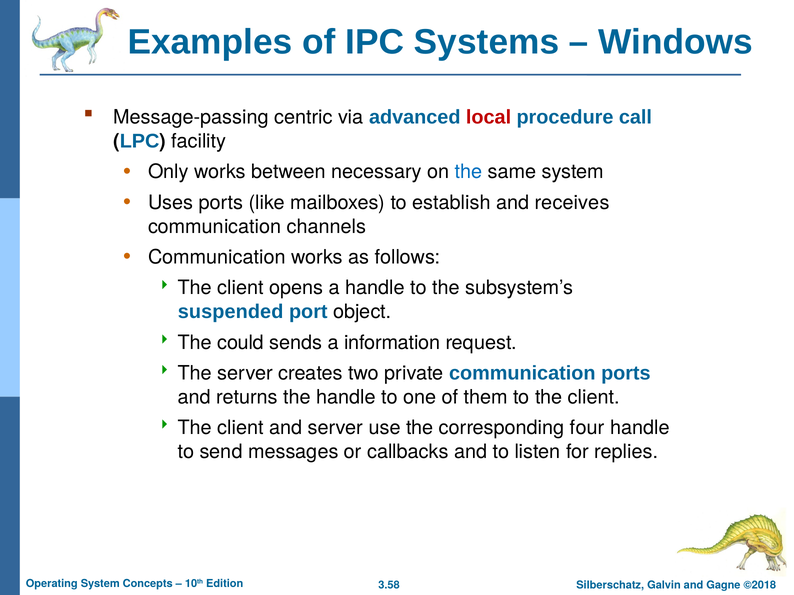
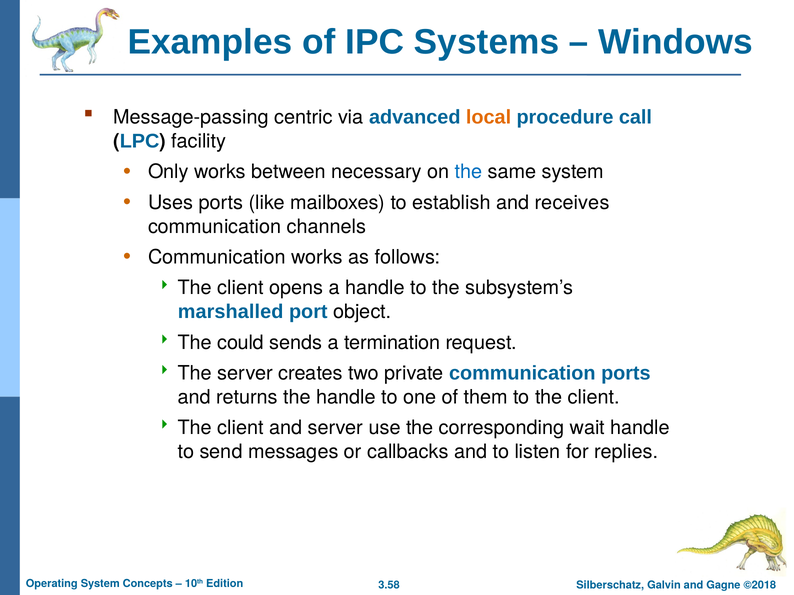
local colour: red -> orange
suspended: suspended -> marshalled
information: information -> termination
four: four -> wait
